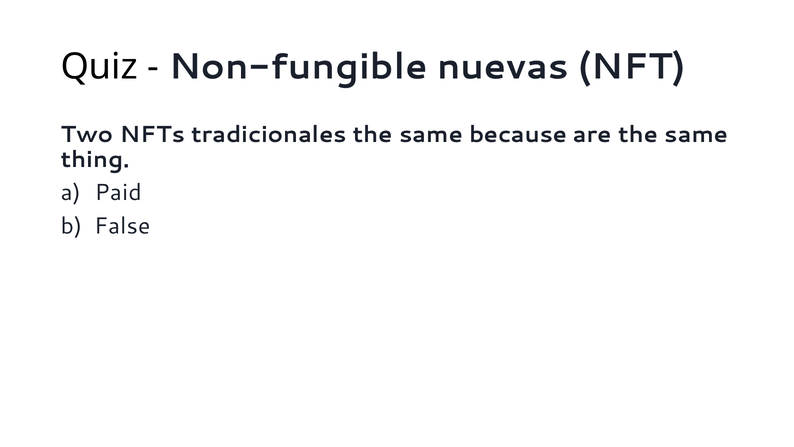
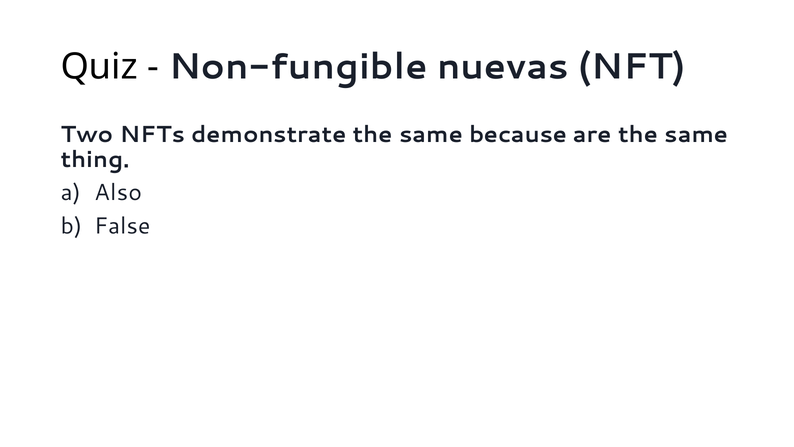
tradicionales: tradicionales -> demonstrate
Paid: Paid -> Also
